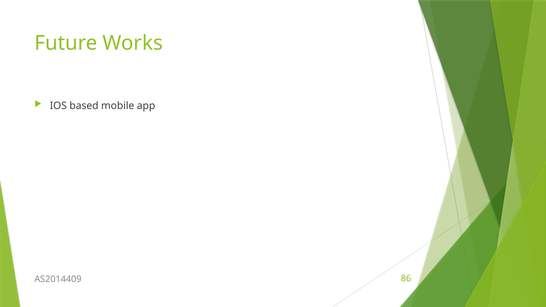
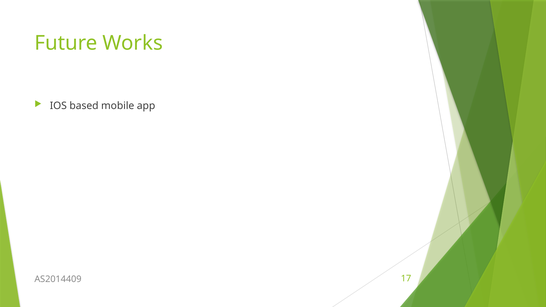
86: 86 -> 17
